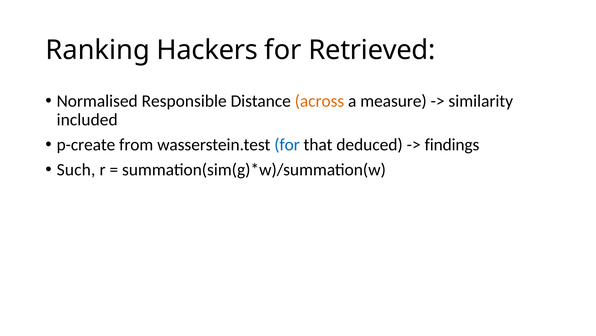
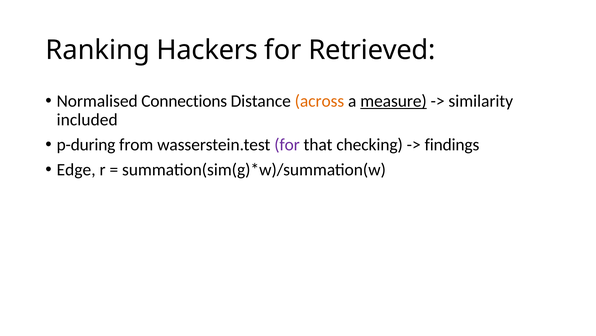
Responsible: Responsible -> Connections
measure underline: none -> present
p-create: p-create -> p-during
for at (287, 145) colour: blue -> purple
deduced: deduced -> checking
Such: Such -> Edge
